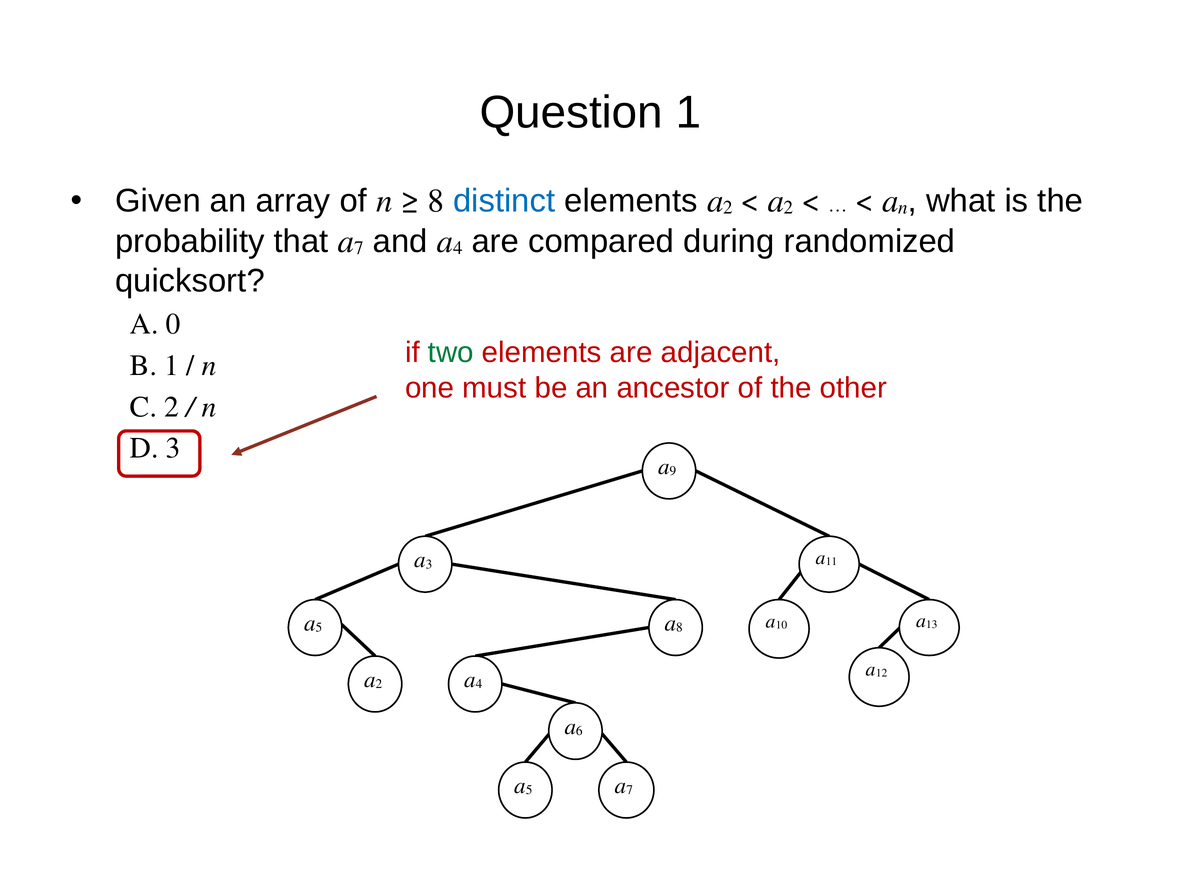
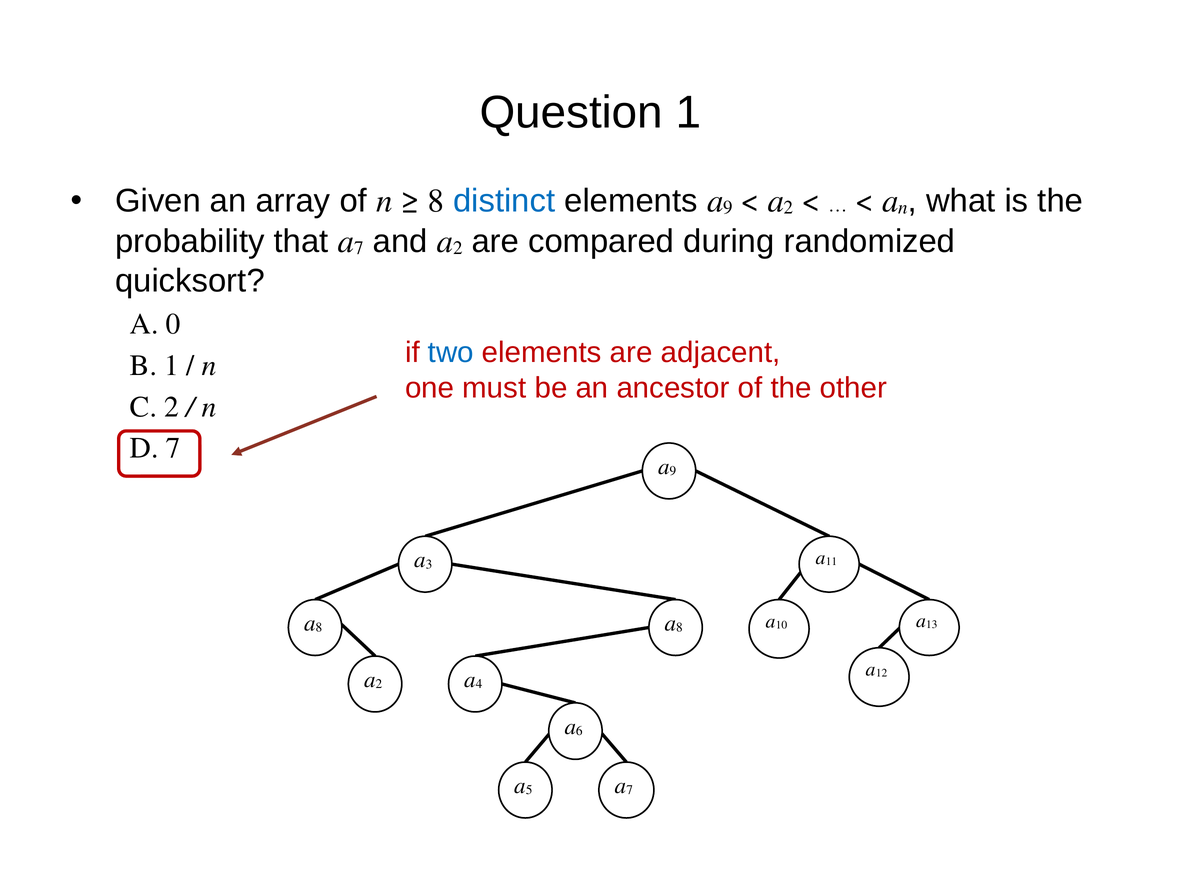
elements a 2: 2 -> 9
and a 4: 4 -> 2
two colour: green -> blue
D 3: 3 -> 7
5 at (319, 627): 5 -> 8
